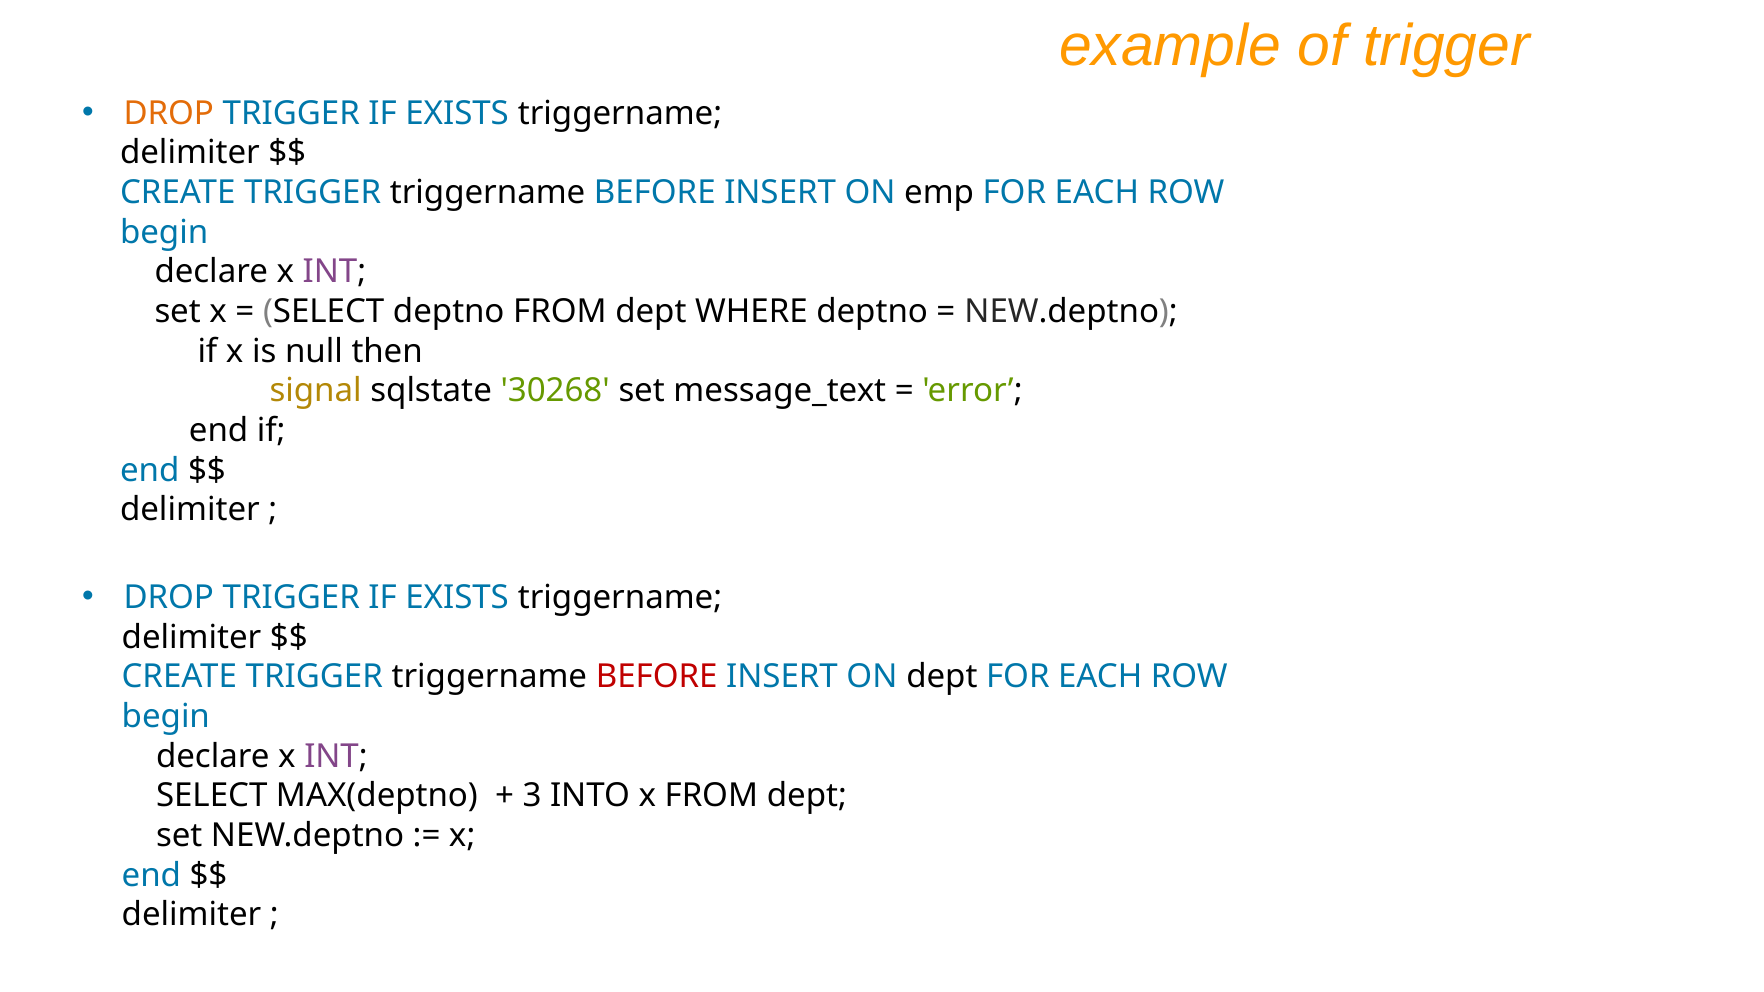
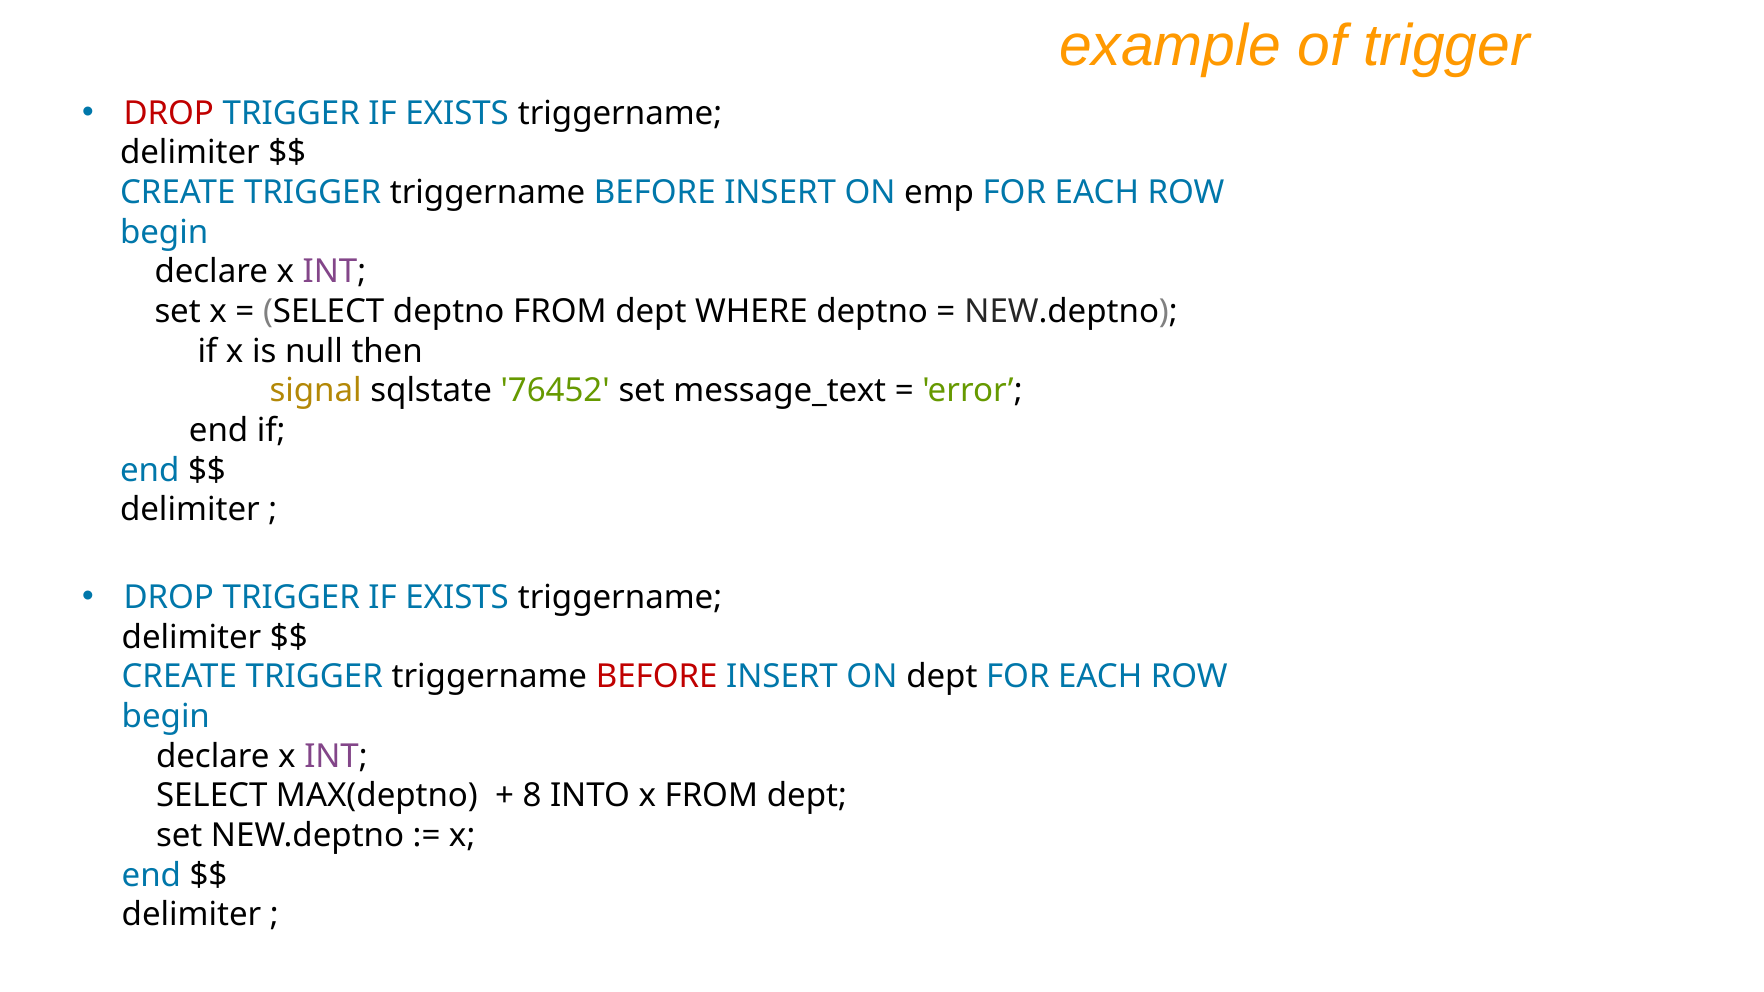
DROP at (169, 113) colour: orange -> red
30268: 30268 -> 76452
3: 3 -> 8
